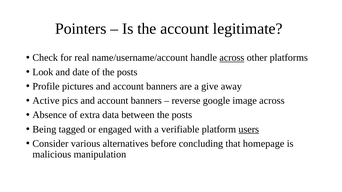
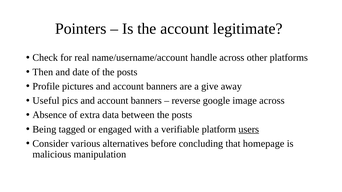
across at (232, 58) underline: present -> none
Look: Look -> Then
Active: Active -> Useful
